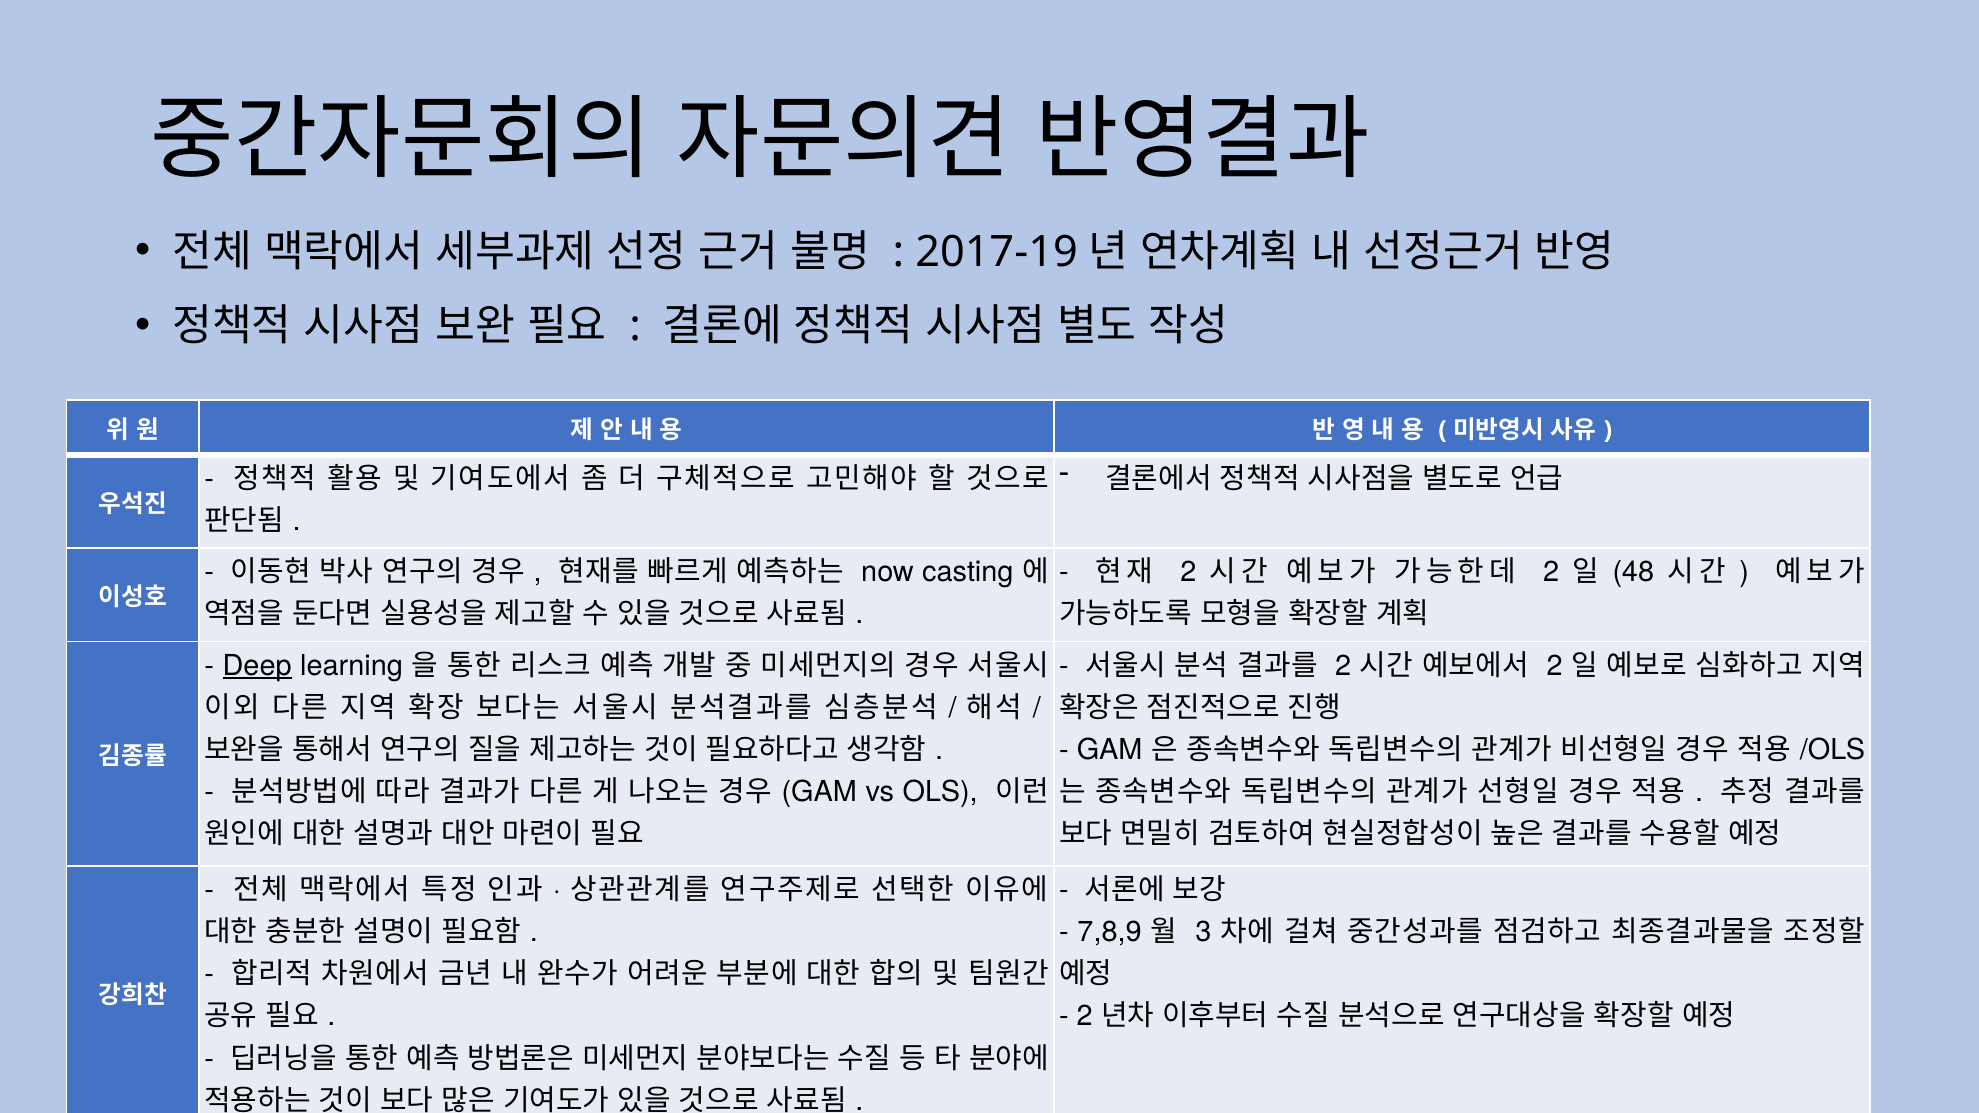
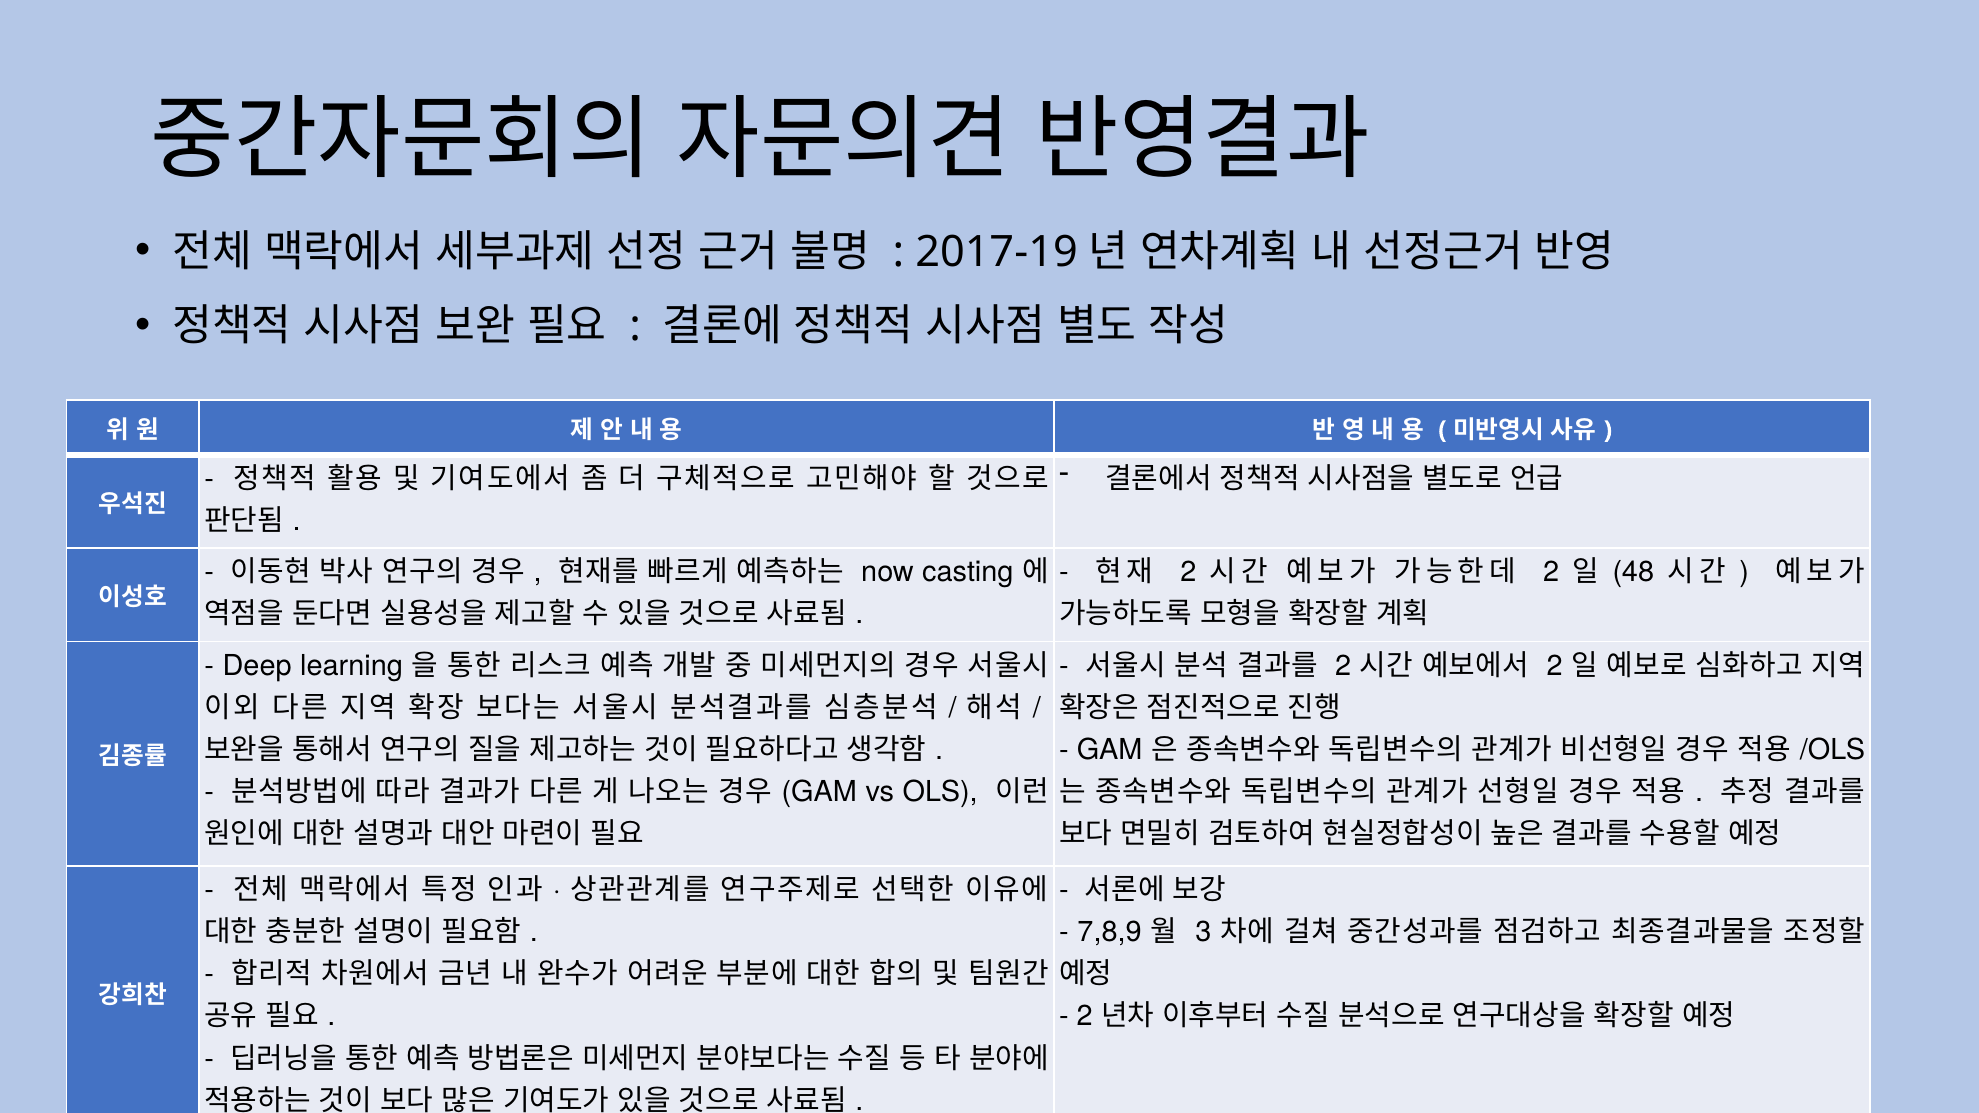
Deep underline: present -> none
